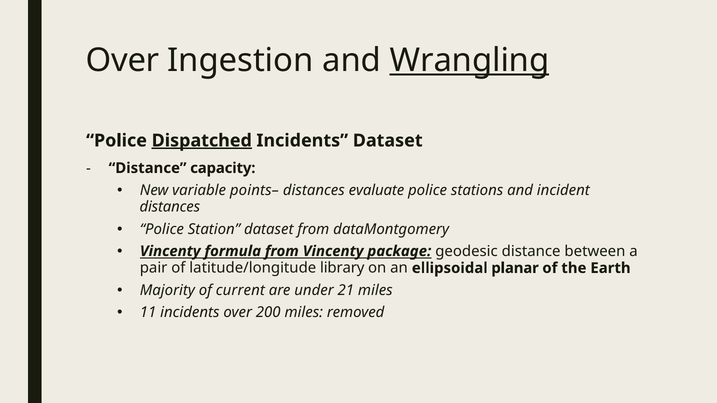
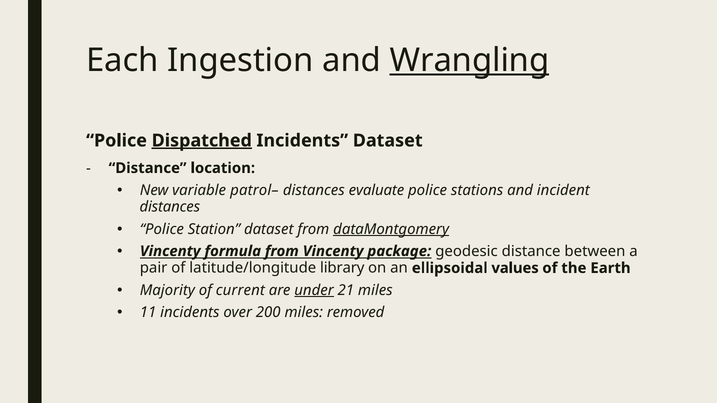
Over at (123, 60): Over -> Each
capacity: capacity -> location
points–: points– -> patrol–
dataMontgomery underline: none -> present
planar: planar -> values
under underline: none -> present
